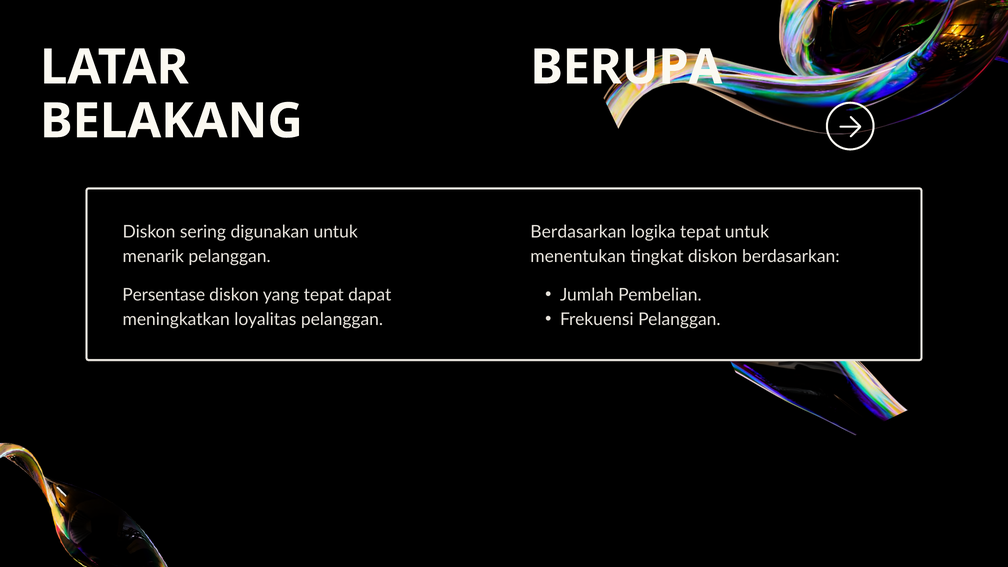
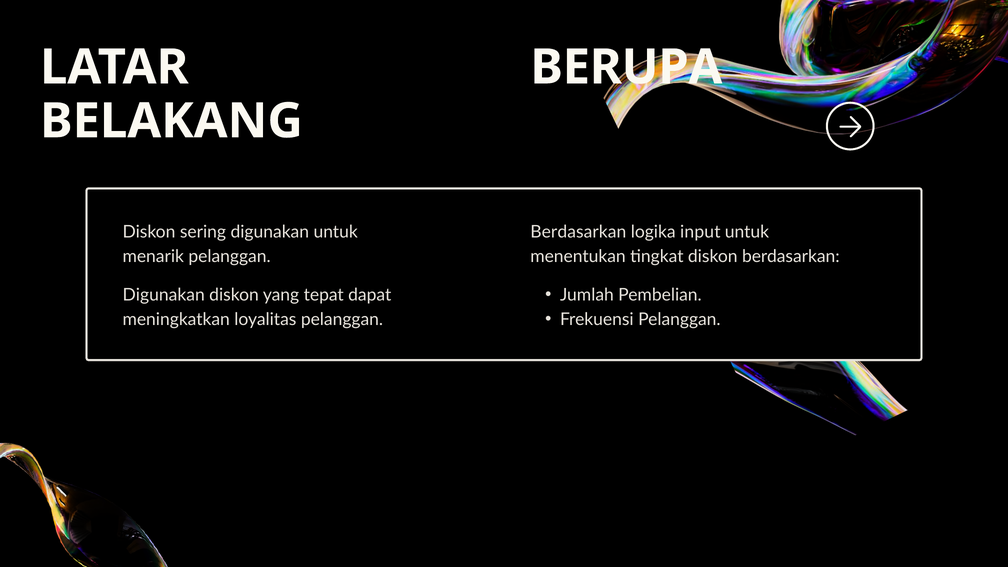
logika tepat: tepat -> input
Persentase at (164, 295): Persentase -> Digunakan
